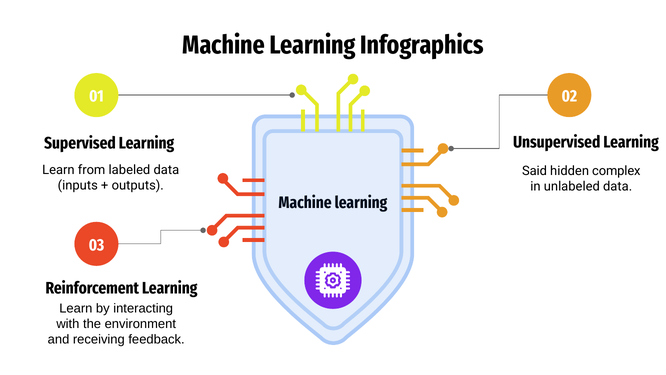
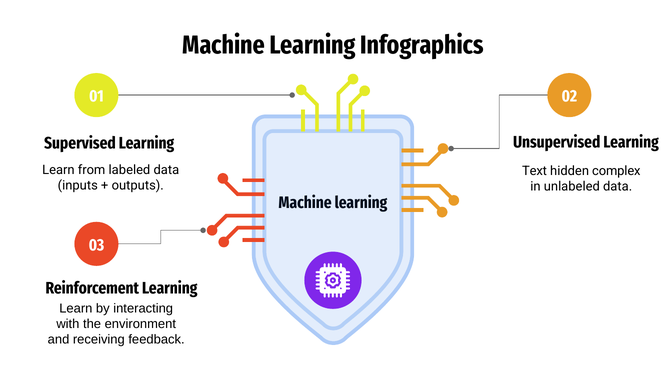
Said: Said -> Text
